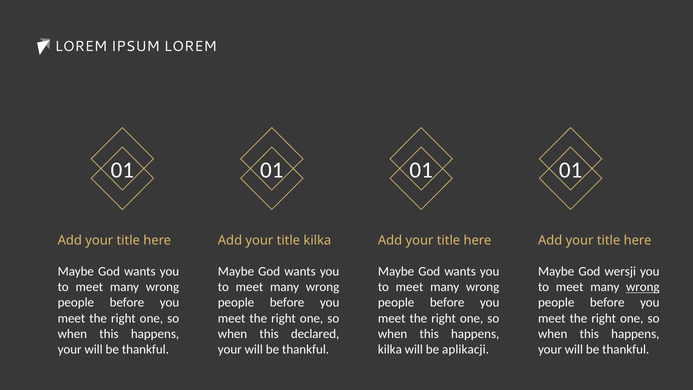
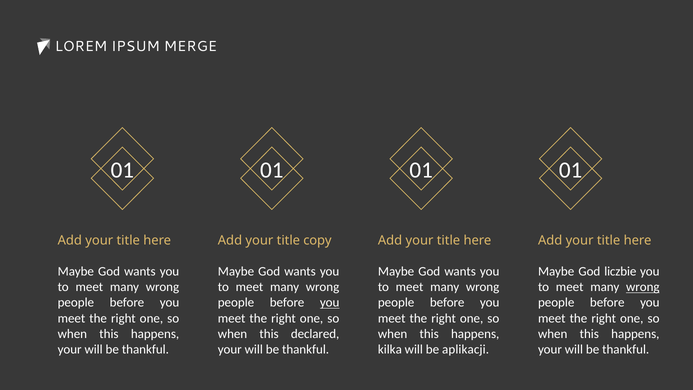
IPSUM LOREM: LOREM -> MERGE
title kilka: kilka -> copy
wersji: wersji -> liczbie
you at (330, 303) underline: none -> present
